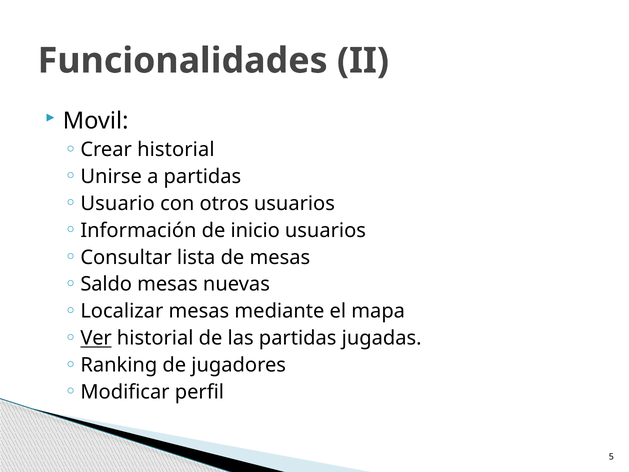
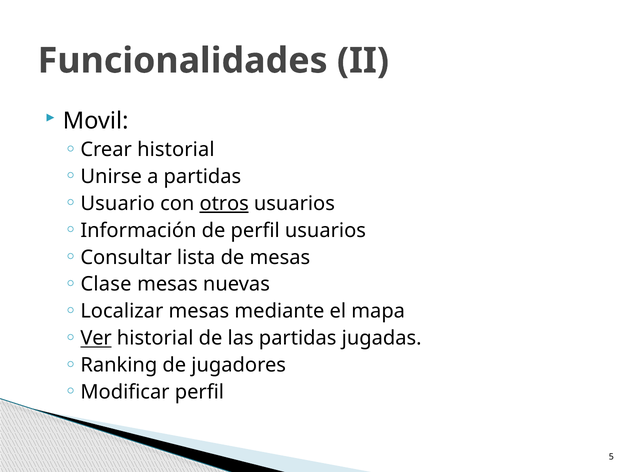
otros underline: none -> present
de inicio: inicio -> perfil
Saldo: Saldo -> Clase
